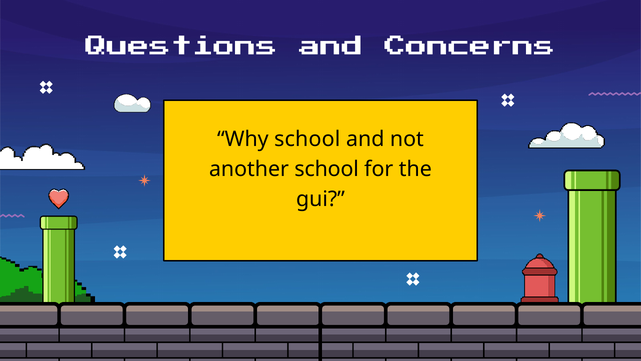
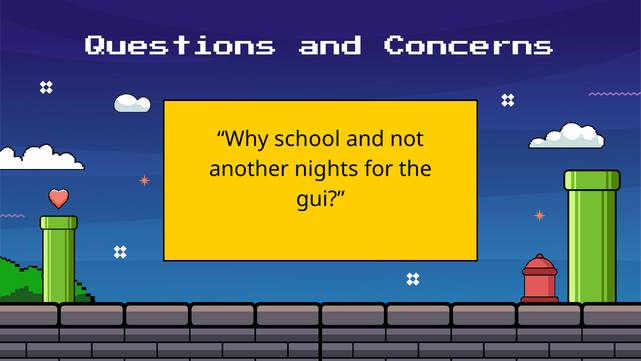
another school: school -> nights
